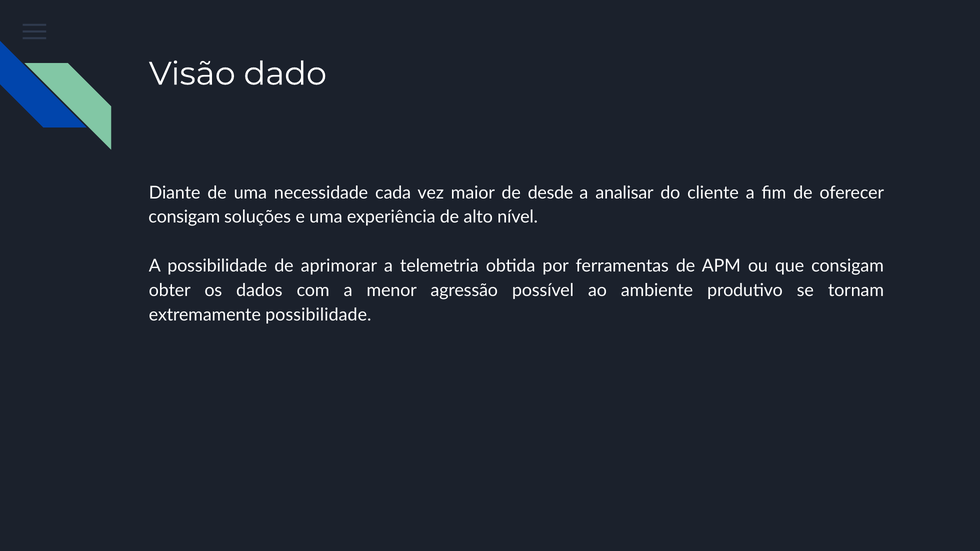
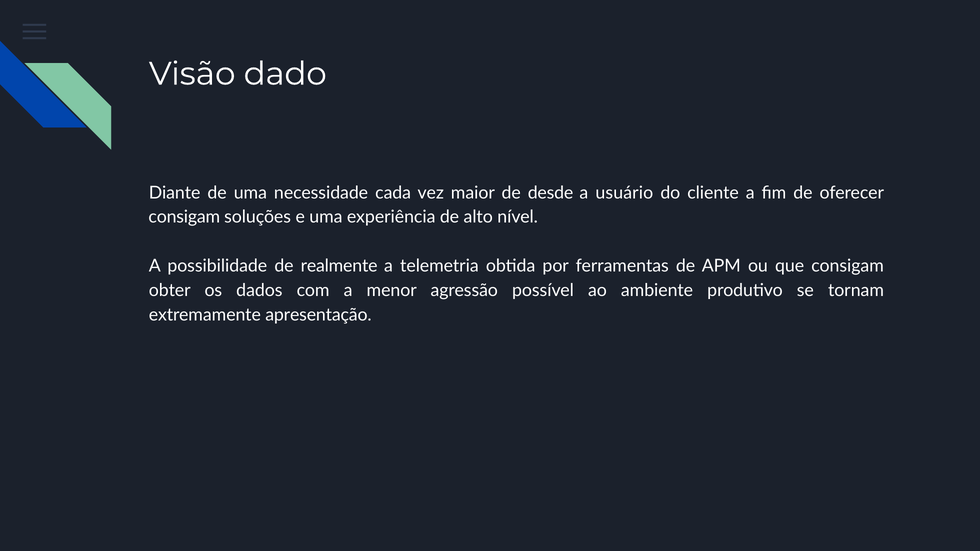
analisar: analisar -> usuário
aprimorar: aprimorar -> realmente
extremamente possibilidade: possibilidade -> apresentação
